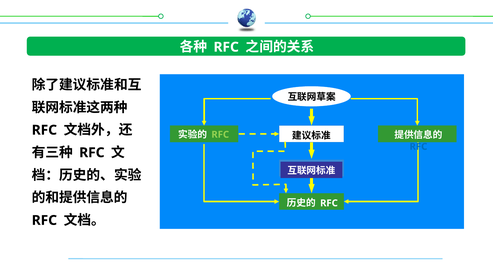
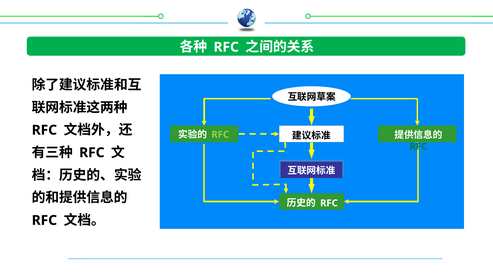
RFC at (418, 147) colour: blue -> green
